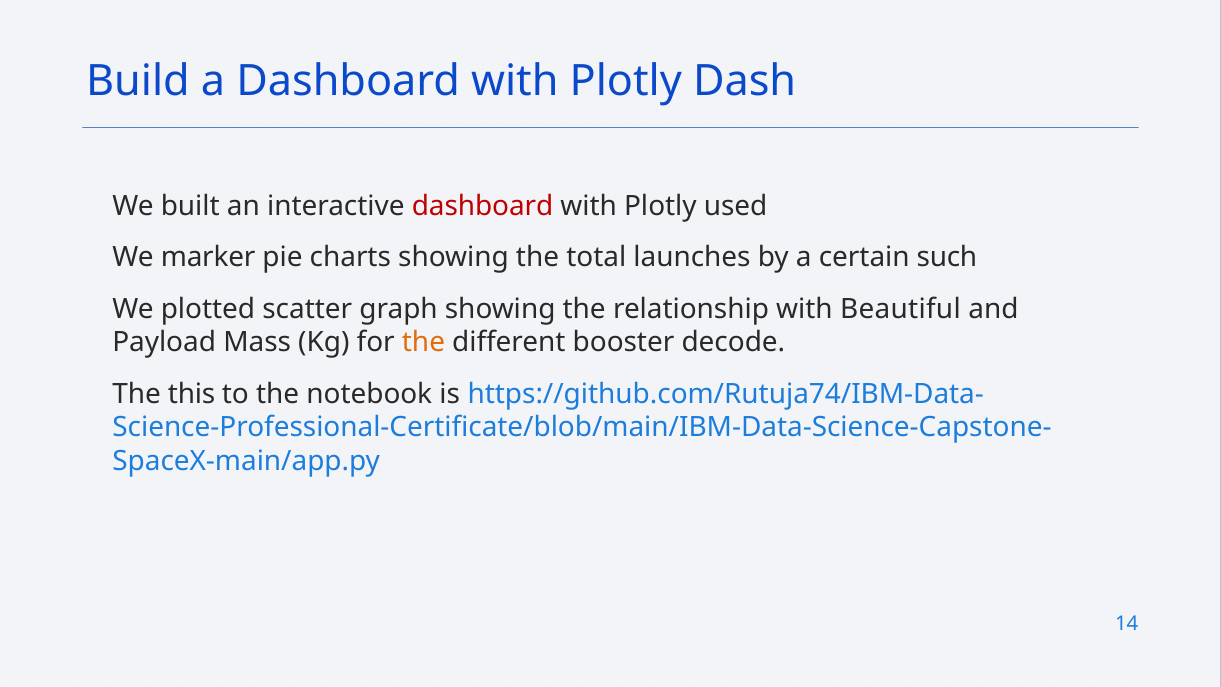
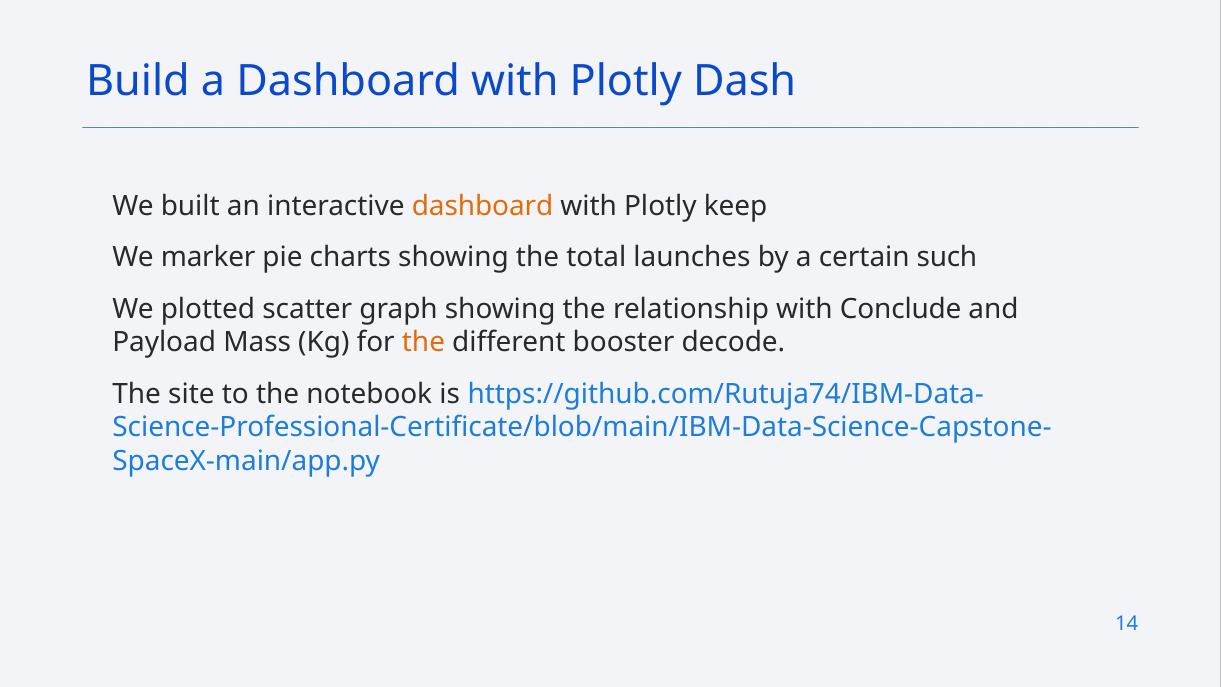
dashboard at (483, 206) colour: red -> orange
used: used -> keep
Beautiful: Beautiful -> Conclude
this: this -> site
